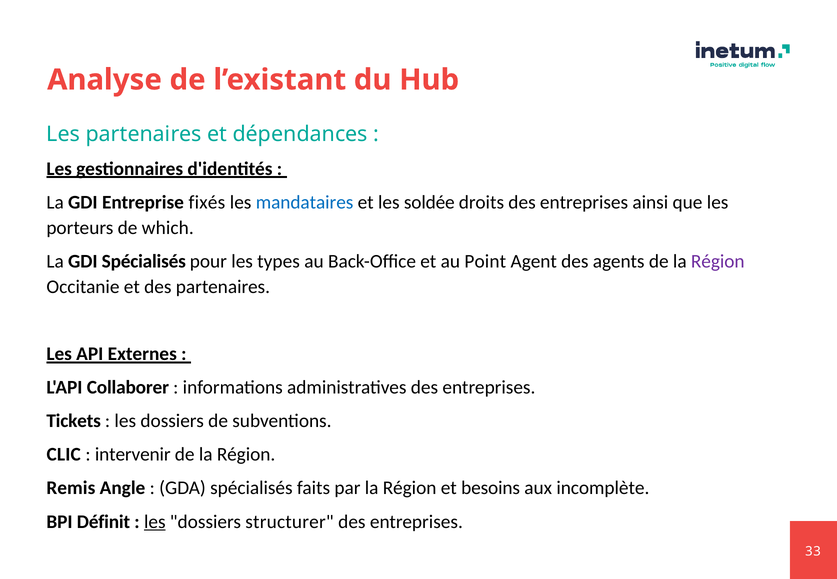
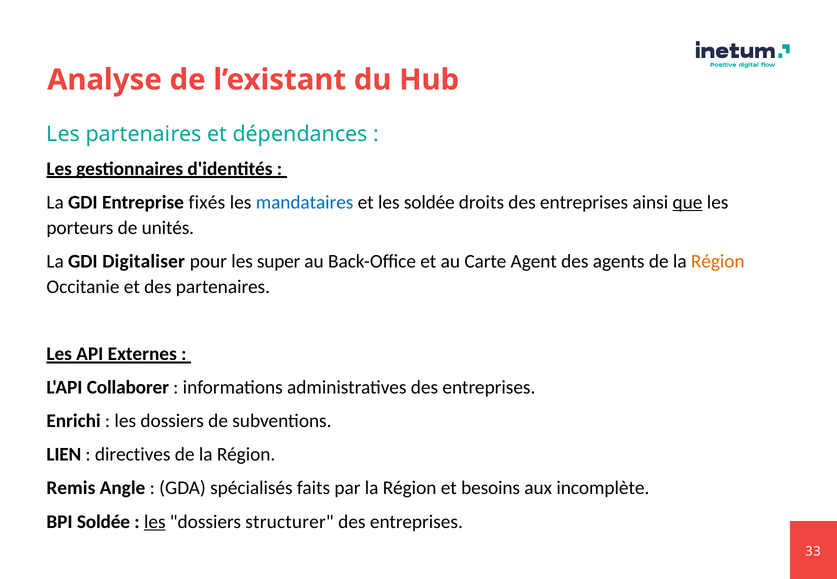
que underline: none -> present
which: which -> unités
GDI Spécialisés: Spécialisés -> Digitaliser
types: types -> super
Point: Point -> Carte
Région at (718, 262) colour: purple -> orange
Tickets: Tickets -> Enrichi
CLIC: CLIC -> LIEN
intervenir: intervenir -> directives
BPI Définit: Définit -> Soldée
